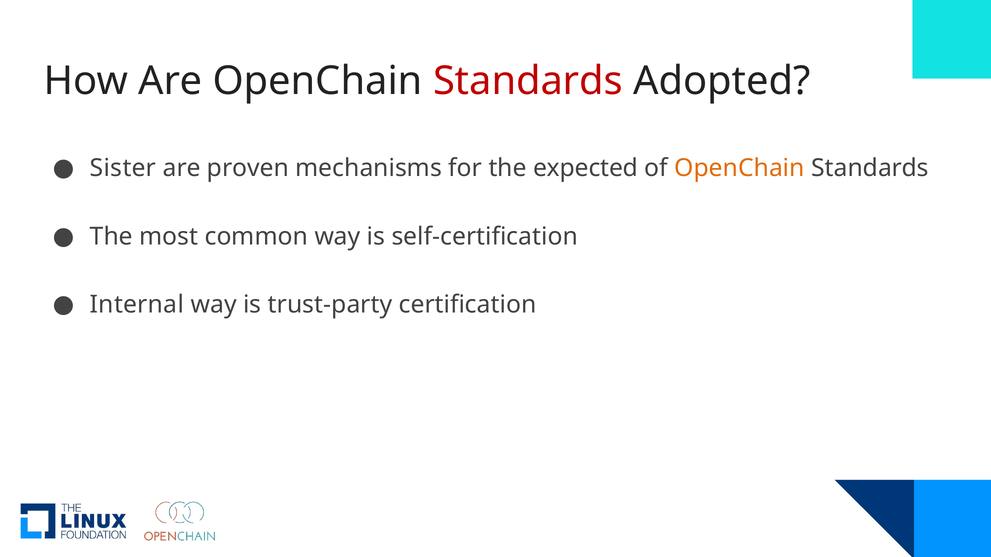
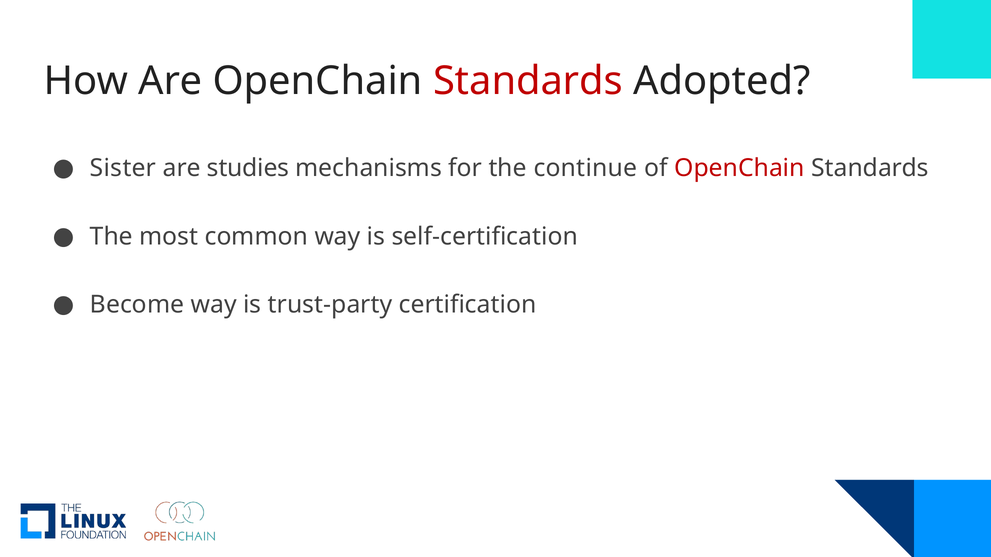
proven: proven -> studies
expected: expected -> continue
OpenChain at (739, 168) colour: orange -> red
Internal: Internal -> Become
